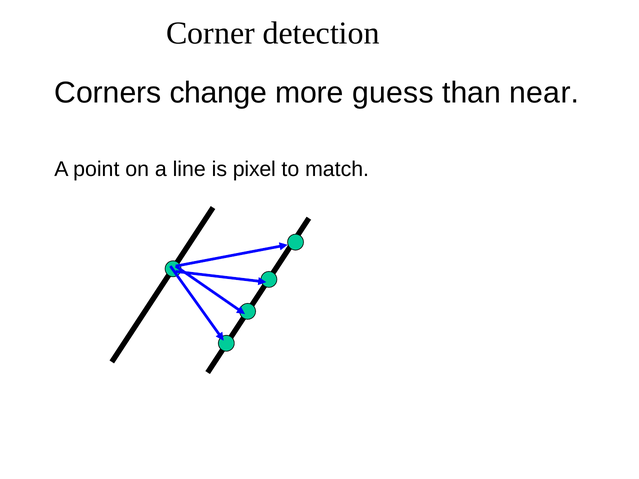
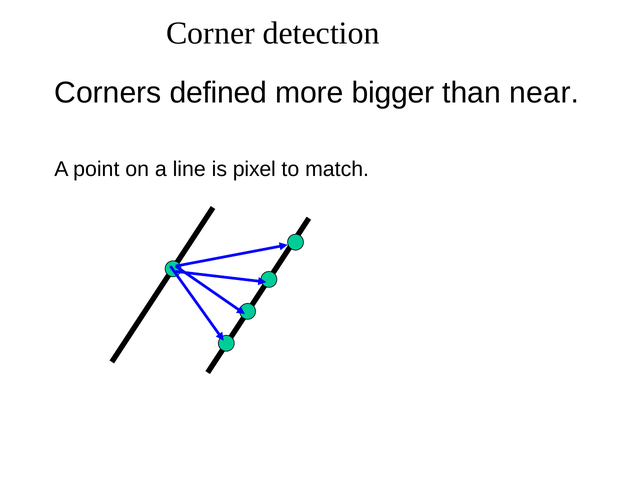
change: change -> defined
guess: guess -> bigger
